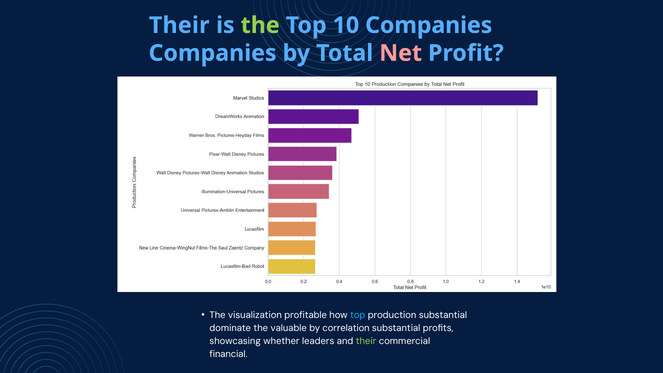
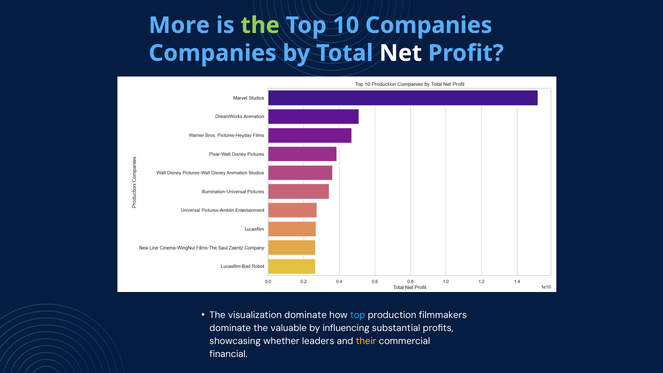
Their at (179, 25): Their -> More
Net colour: pink -> white
visualization profitable: profitable -> dominate
production substantial: substantial -> filmmakers
correlation: correlation -> influencing
their at (366, 341) colour: light green -> yellow
